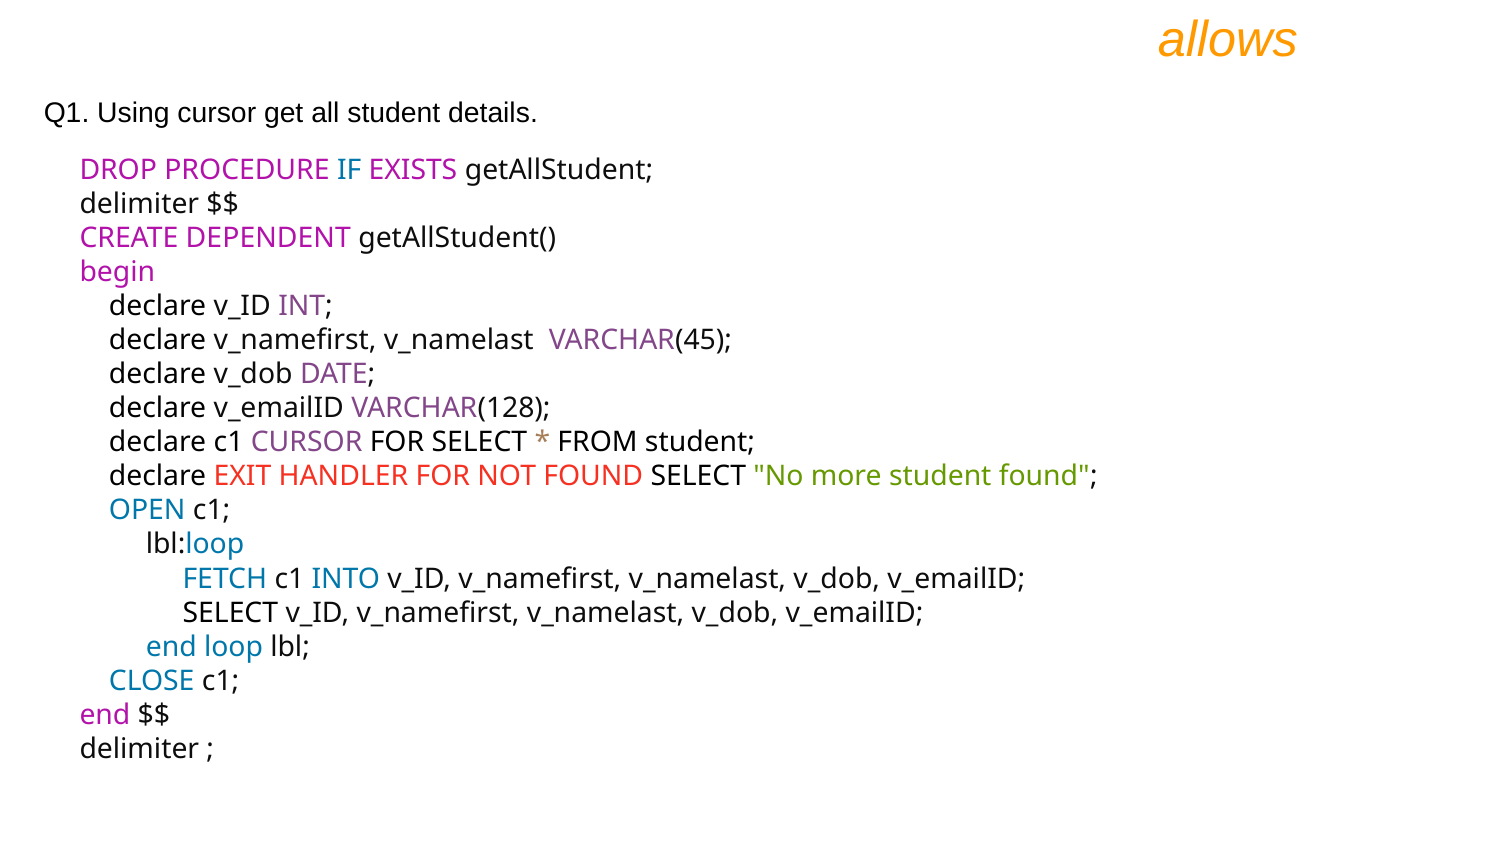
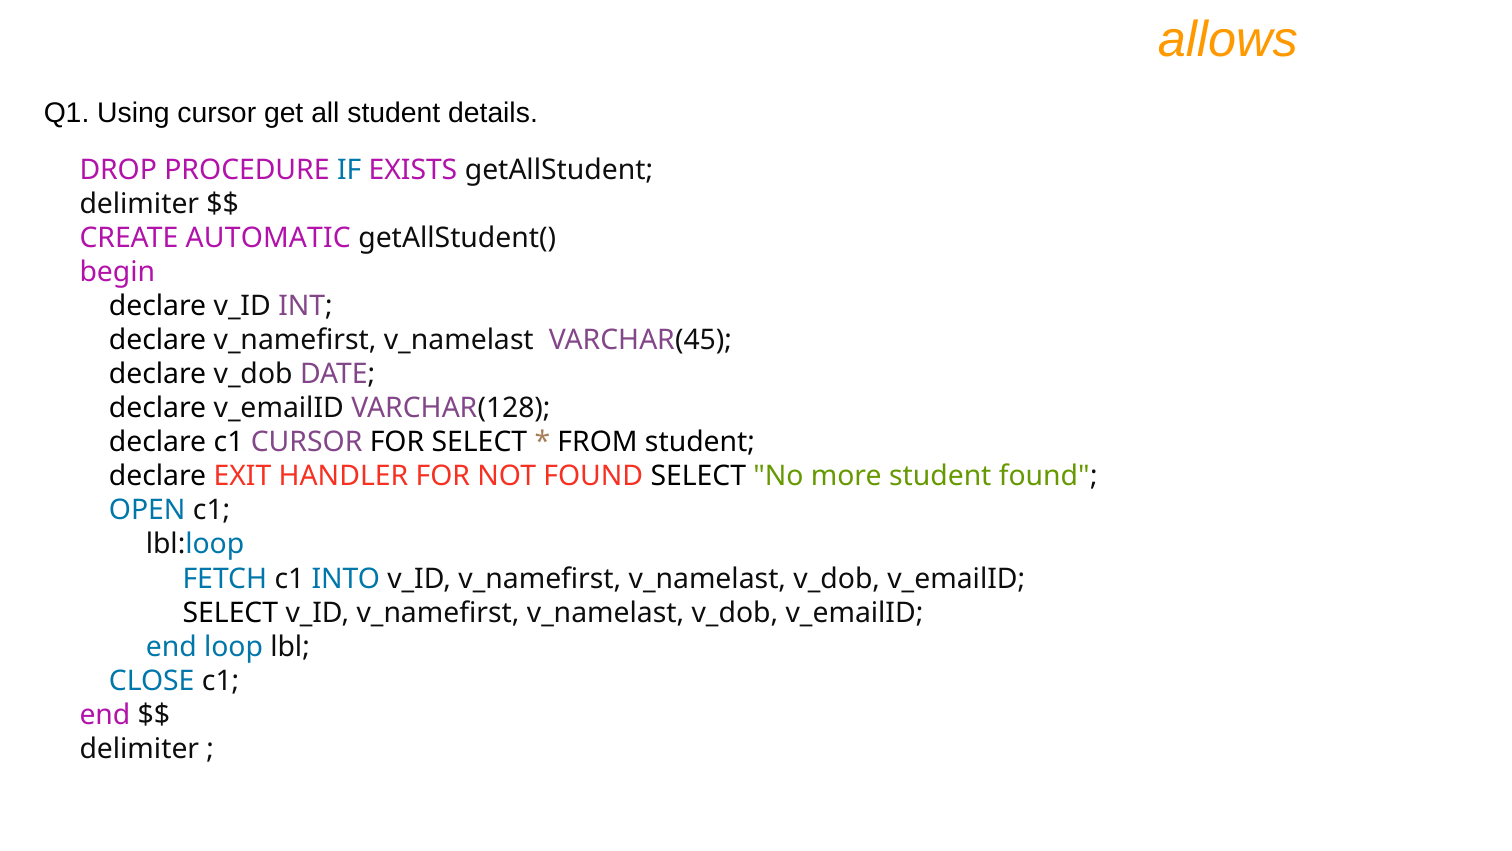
DEPENDENT: DEPENDENT -> AUTOMATIC
